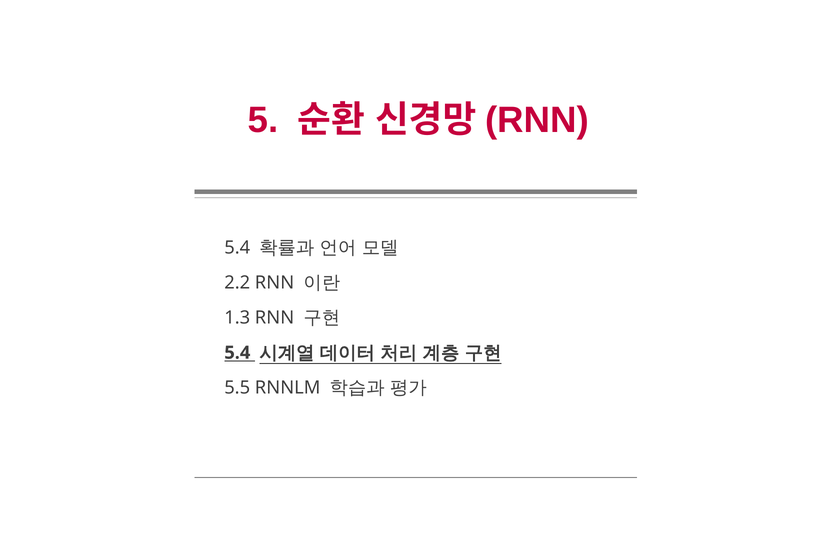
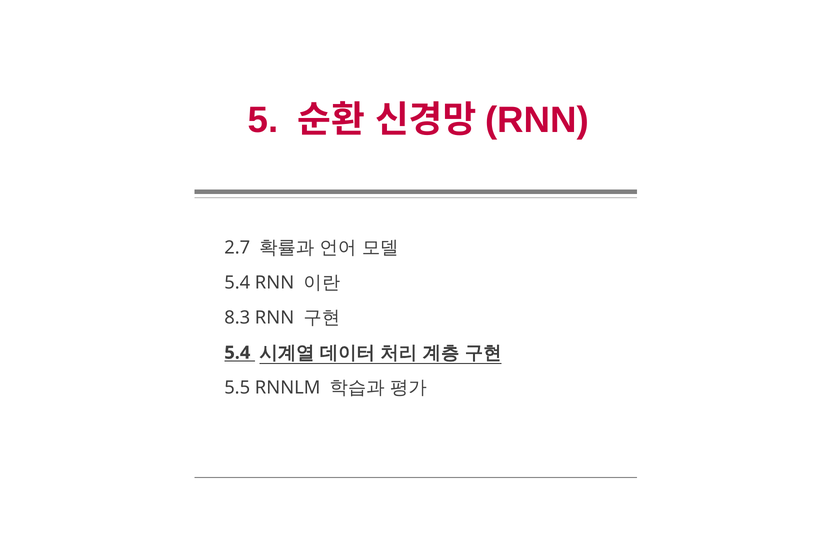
5.4 at (237, 248): 5.4 -> 2.7
2.2 at (237, 283): 2.2 -> 5.4
1.3: 1.3 -> 8.3
